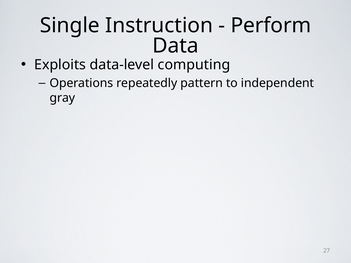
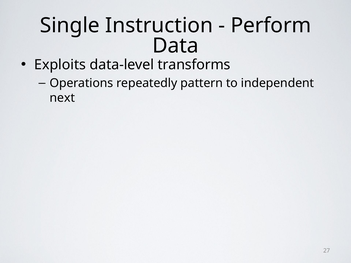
computing: computing -> transforms
gray: gray -> next
